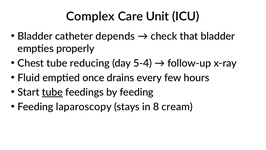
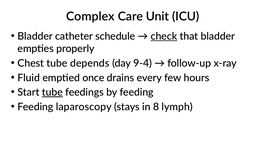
depends: depends -> schedule
check underline: none -> present
reducing: reducing -> depends
5-4: 5-4 -> 9-4
cream: cream -> lymph
